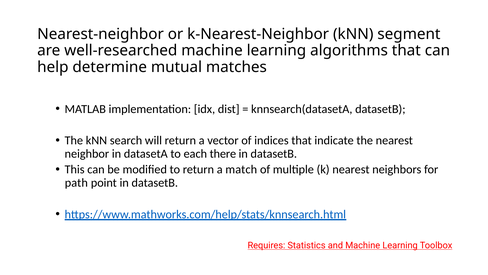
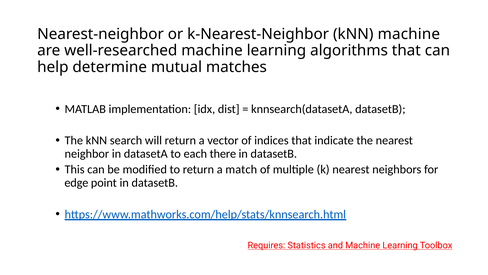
kNN segment: segment -> machine
path: path -> edge
